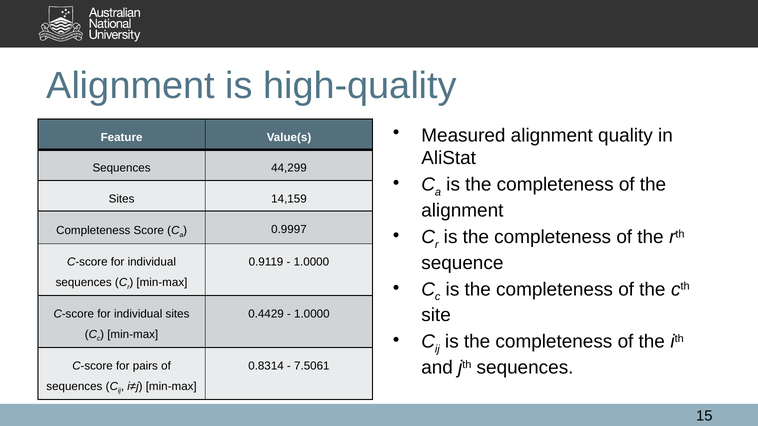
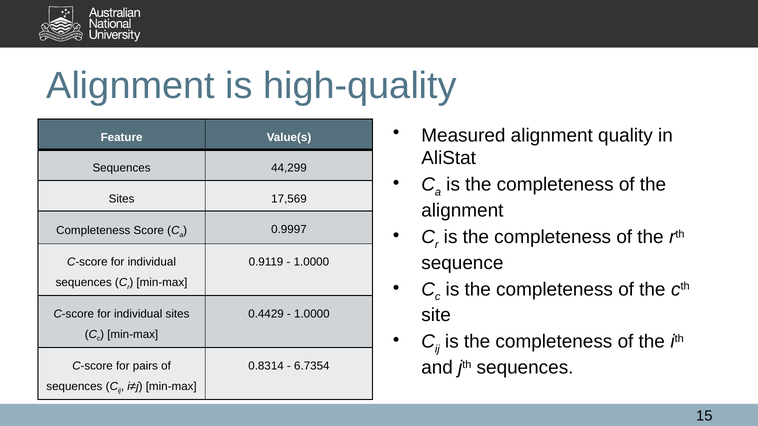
14,159: 14,159 -> 17,569
7.5061: 7.5061 -> 6.7354
